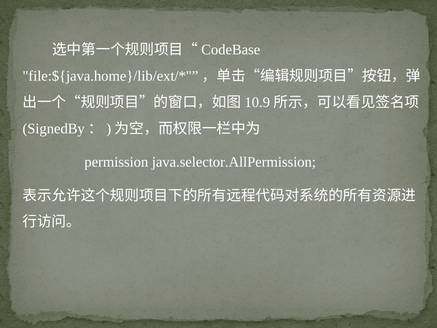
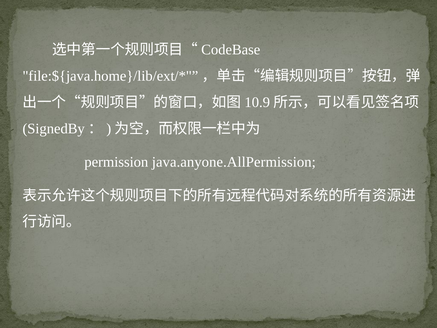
java.selector.AllPermission: java.selector.AllPermission -> java.anyone.AllPermission
